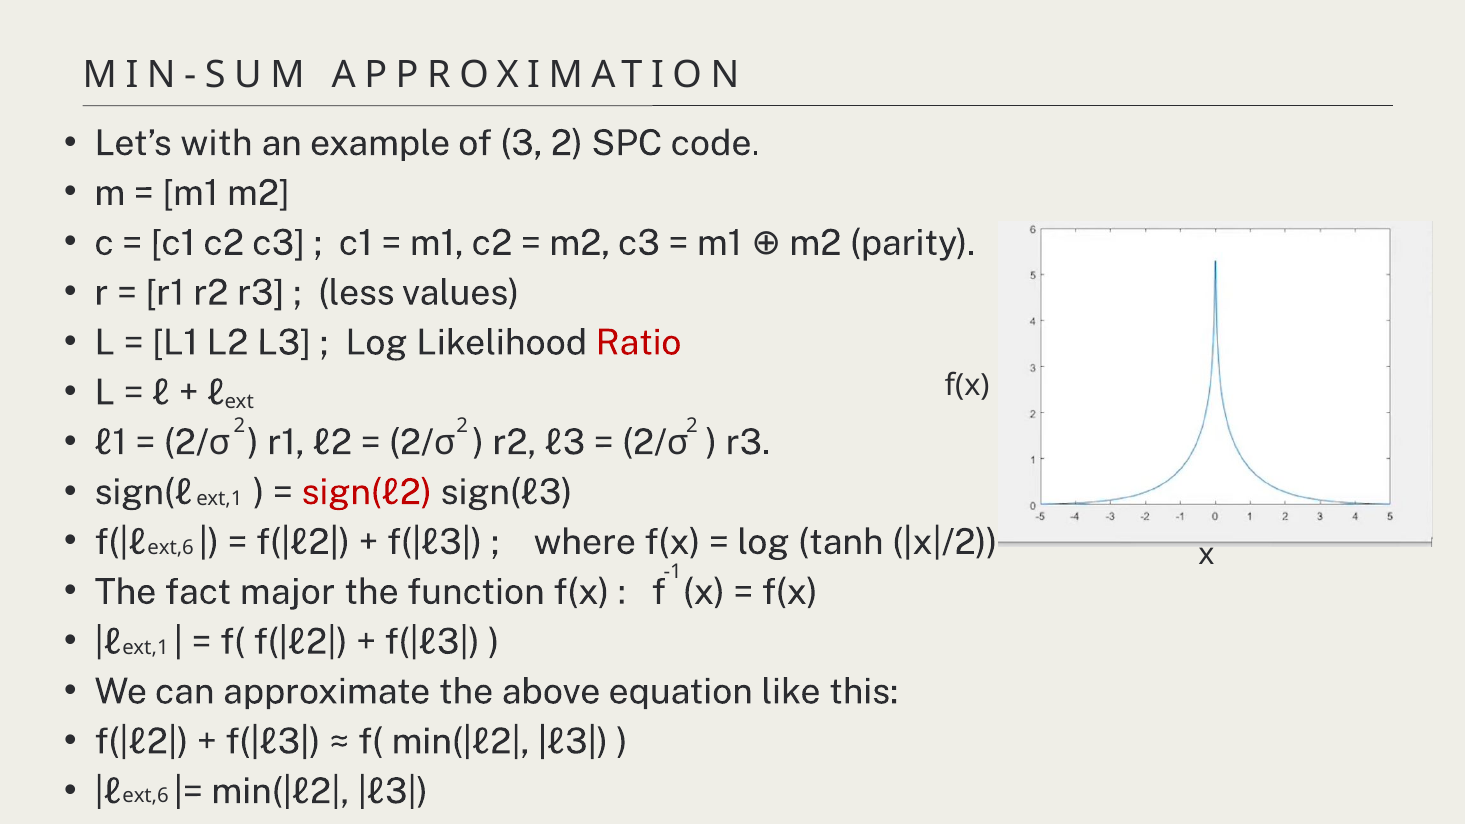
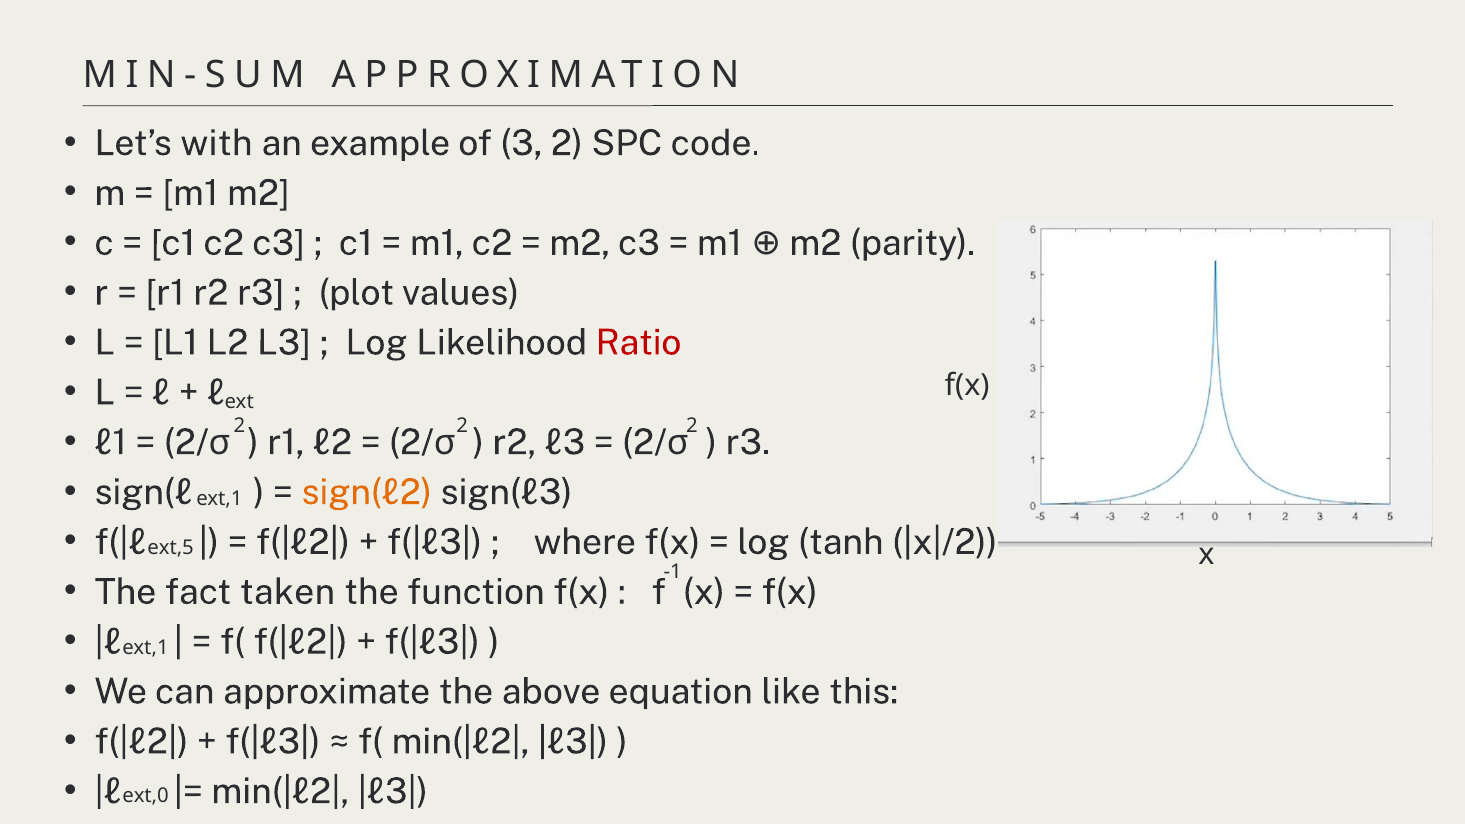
less: less -> plot
sign(ℓ2 colour: red -> orange
ext,6 at (171, 548): ext,6 -> ext,5
major: major -> taken
ext,6 at (146, 796): ext,6 -> ext,0
